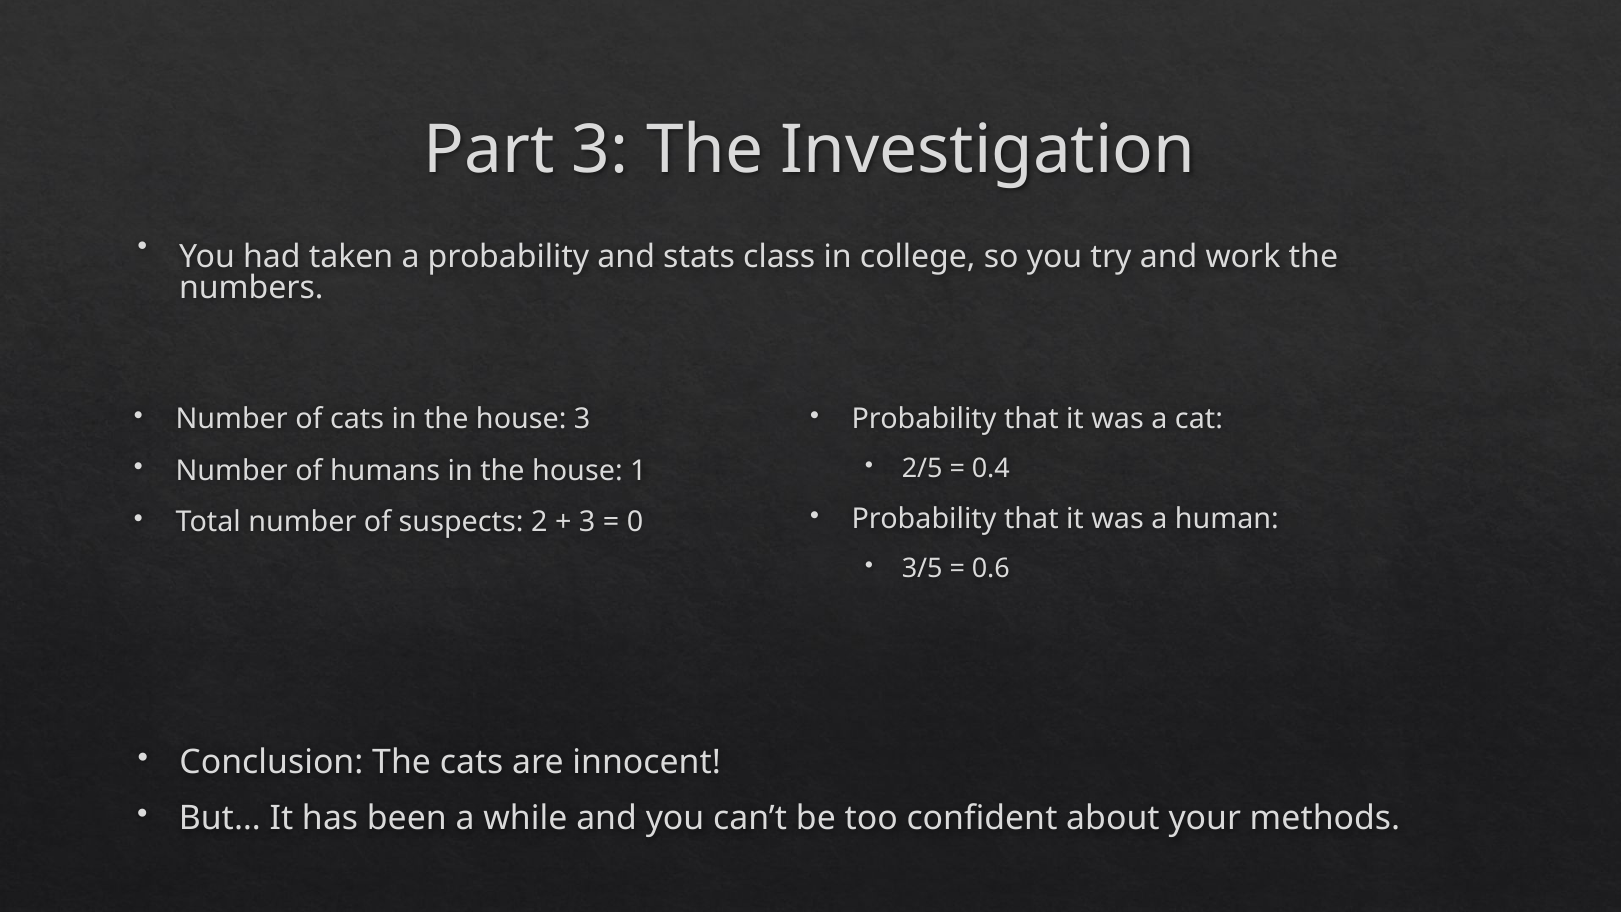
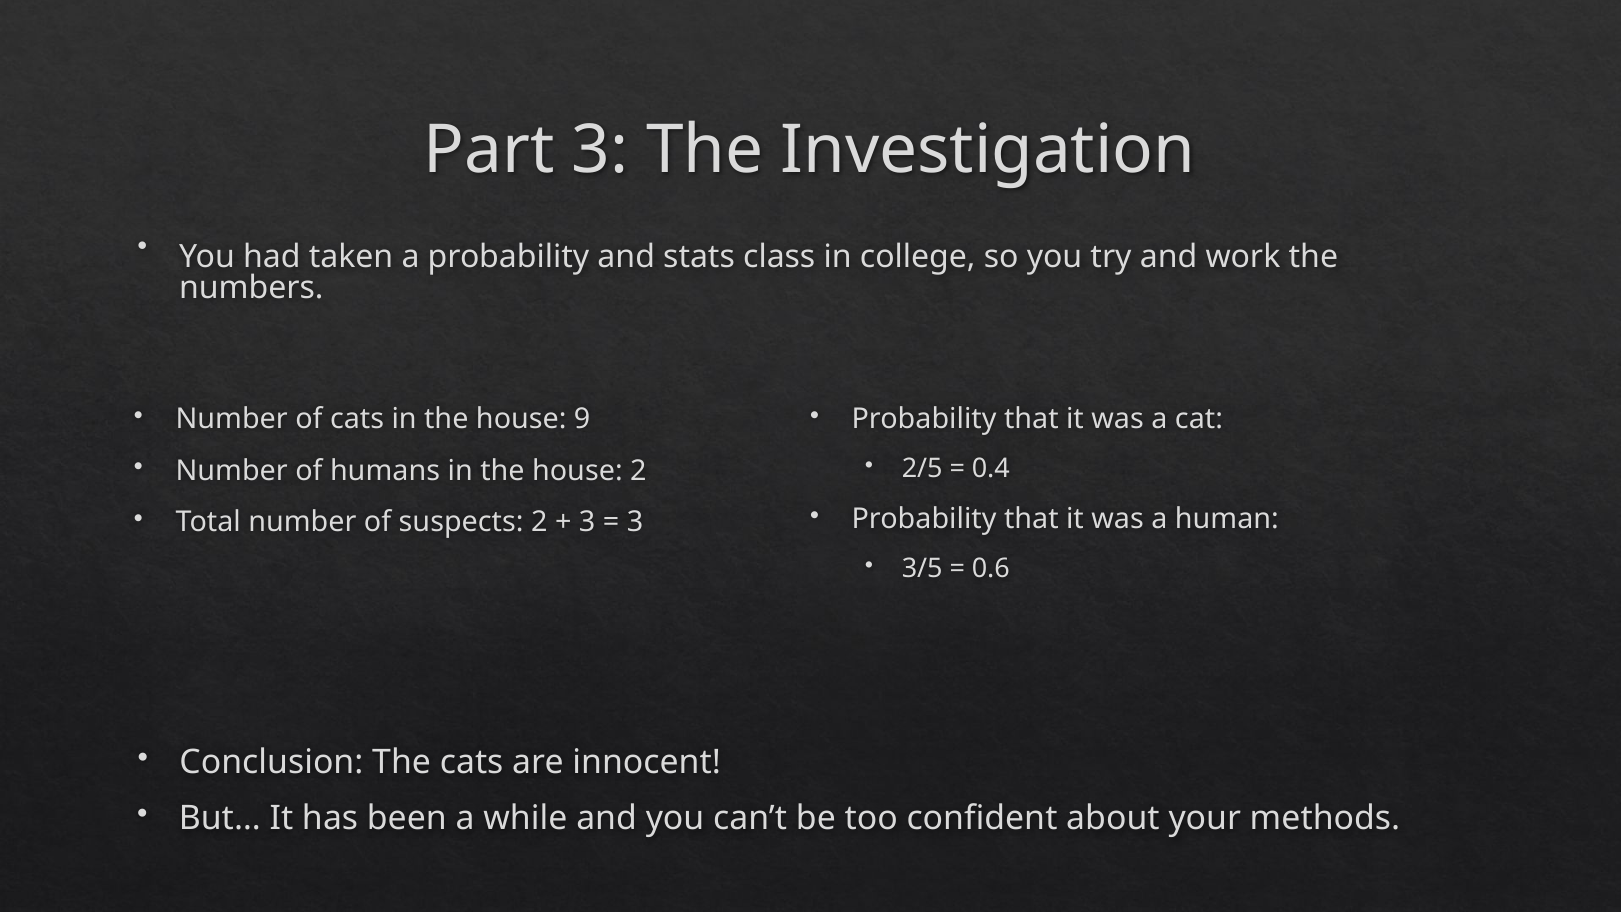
house 3: 3 -> 9
house 1: 1 -> 2
0 at (635, 522): 0 -> 3
